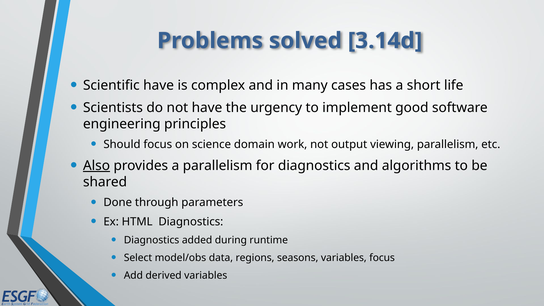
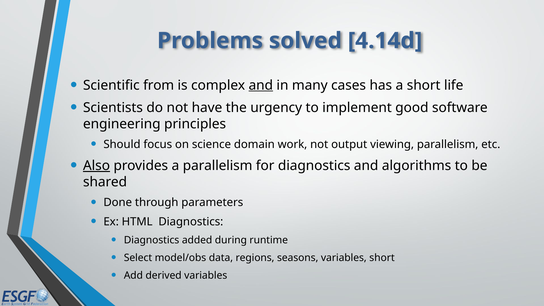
3.14d: 3.14d -> 4.14d
Scientific have: have -> from
and at (261, 85) underline: none -> present
variables focus: focus -> short
